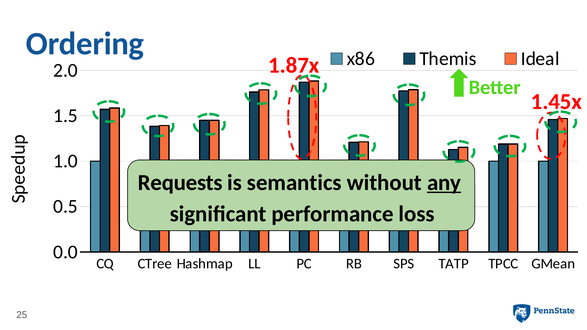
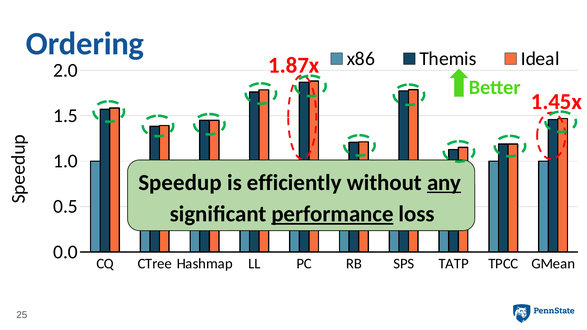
Requests: Requests -> Speedup
semantics: semantics -> efficiently
performance underline: none -> present
